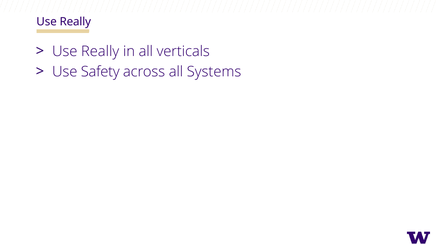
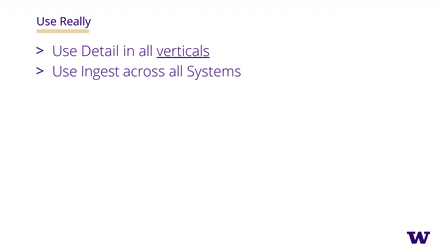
Really at (100, 51): Really -> Detail
verticals underline: none -> present
Safety: Safety -> Ingest
